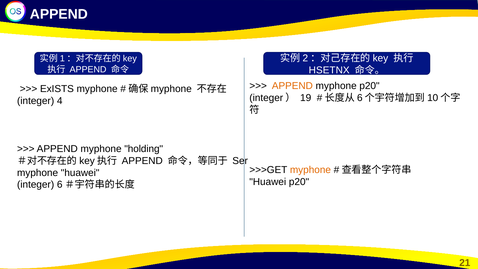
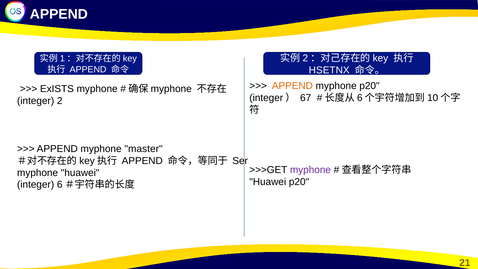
19: 19 -> 67
4: 4 -> 2
holding: holding -> master
myphone at (310, 170) colour: orange -> purple
